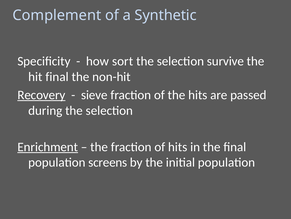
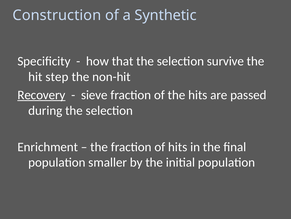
Complement: Complement -> Construction
sort: sort -> that
hit final: final -> step
Enrichment underline: present -> none
screens: screens -> smaller
